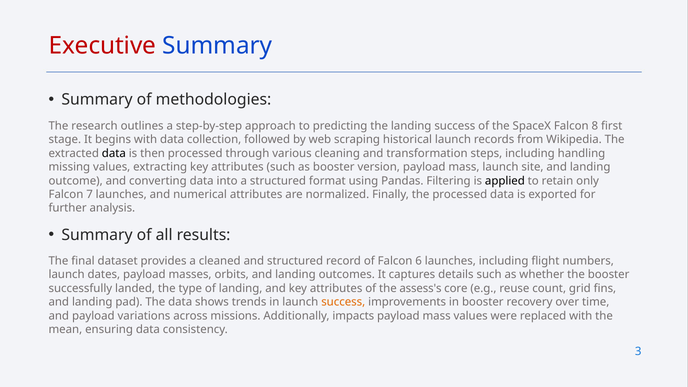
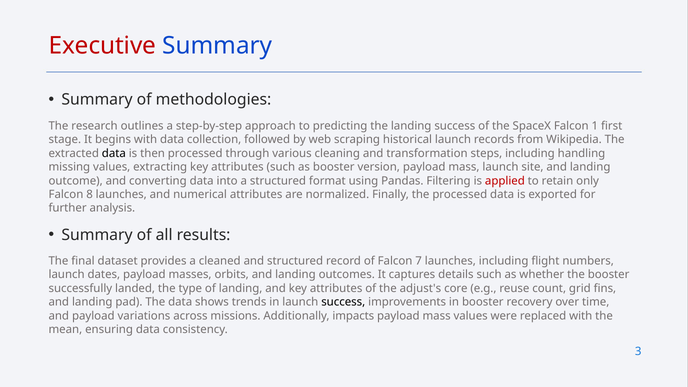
8: 8 -> 1
applied colour: black -> red
7: 7 -> 8
6: 6 -> 7
assess's: assess's -> adjust's
success at (343, 302) colour: orange -> black
